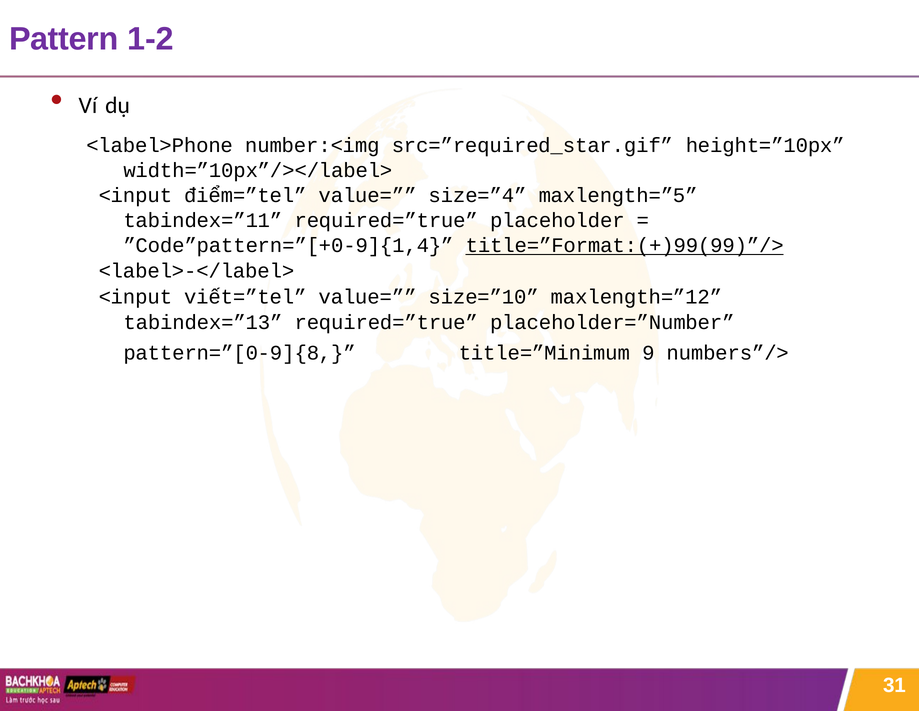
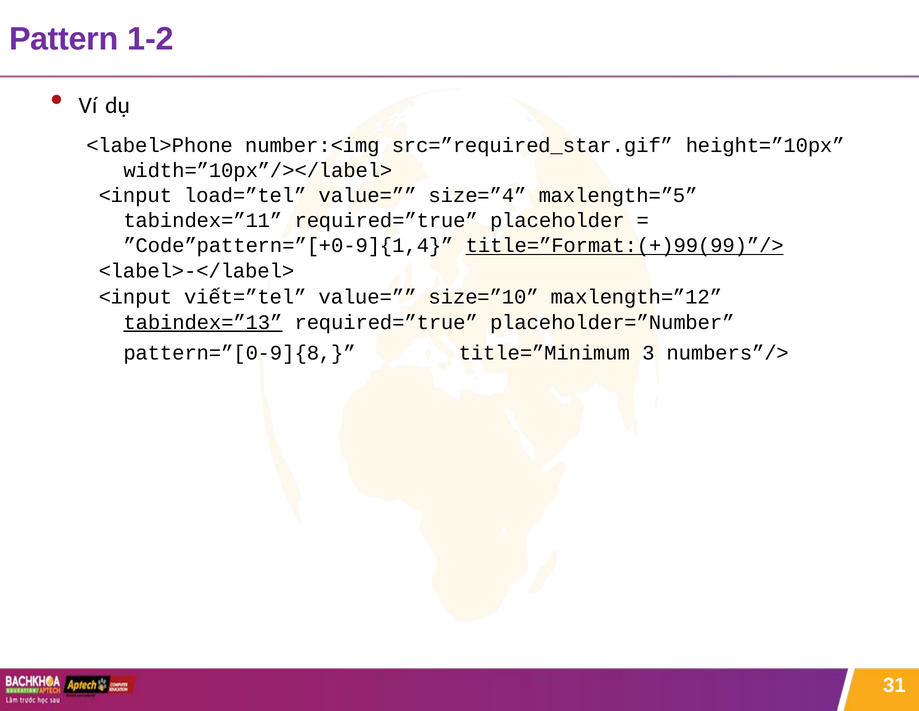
điểm=”tel: điểm=”tel -> load=”tel
tabindex=”13 underline: none -> present
9: 9 -> 3
